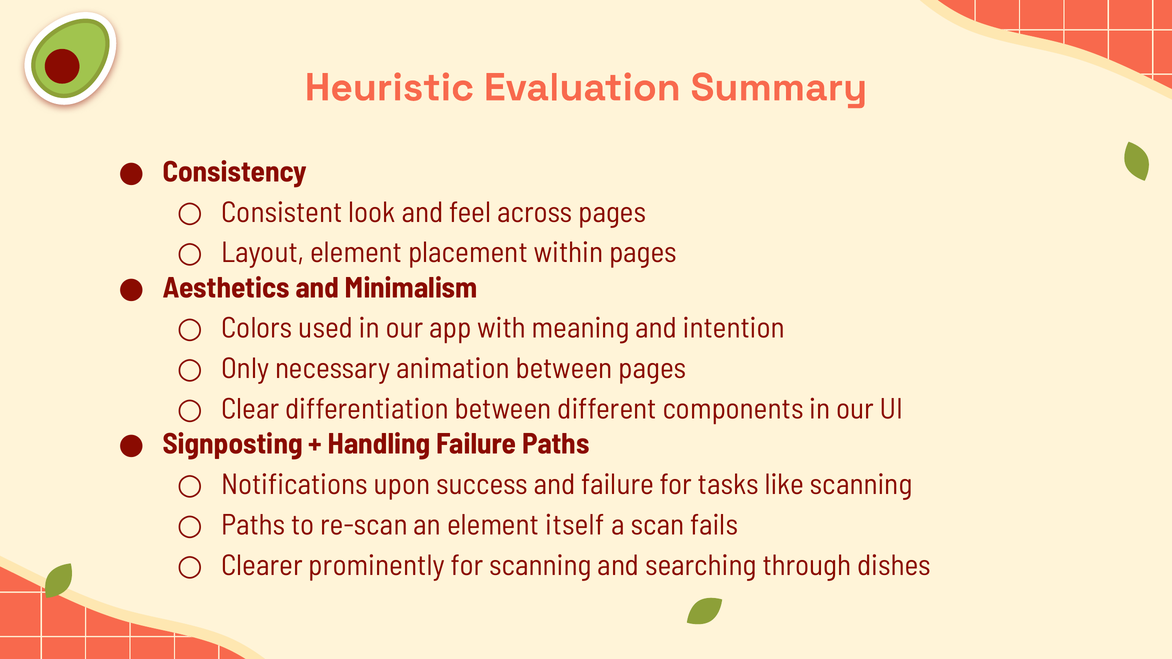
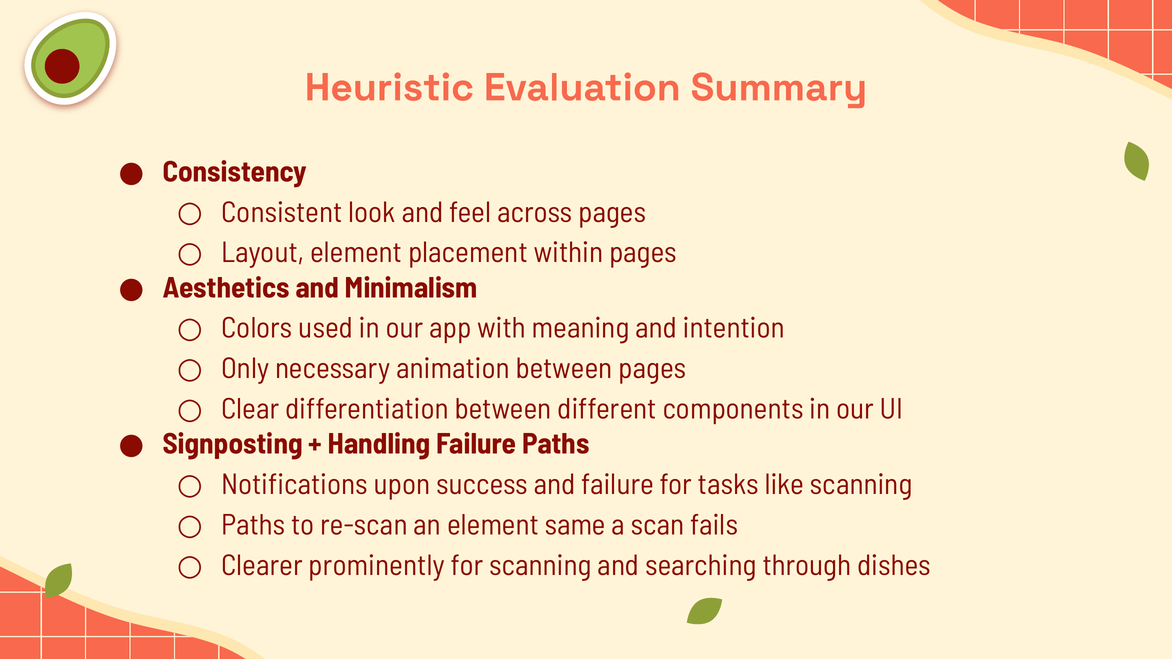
itself: itself -> same
